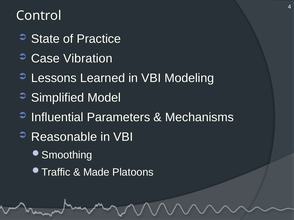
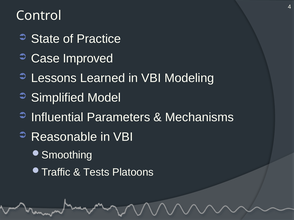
Vibration: Vibration -> Improved
Made: Made -> Tests
